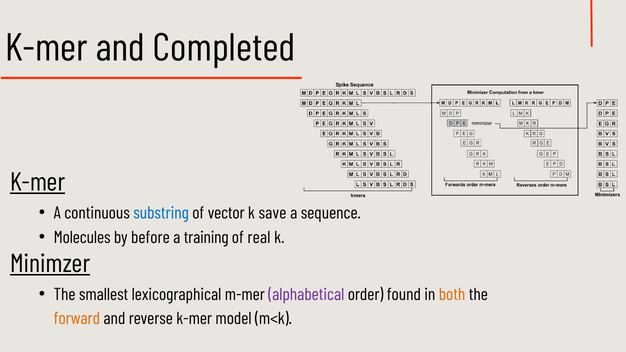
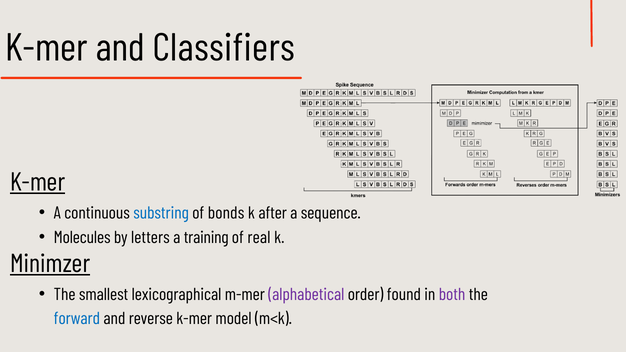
Completed: Completed -> Classifiers
vector: vector -> bonds
save: save -> after
before: before -> letters
both colour: orange -> purple
forward colour: orange -> blue
